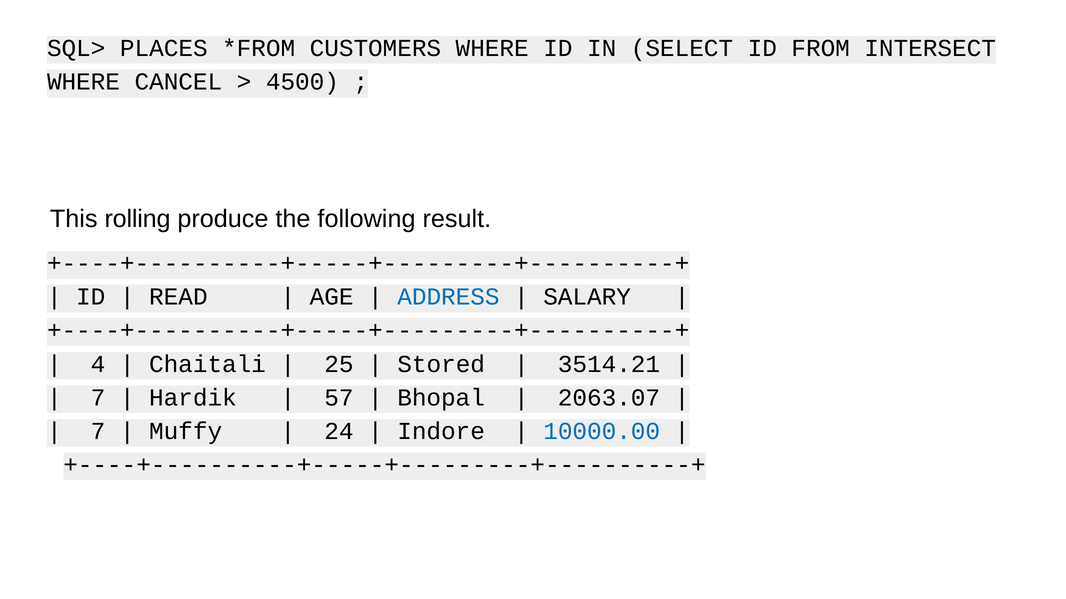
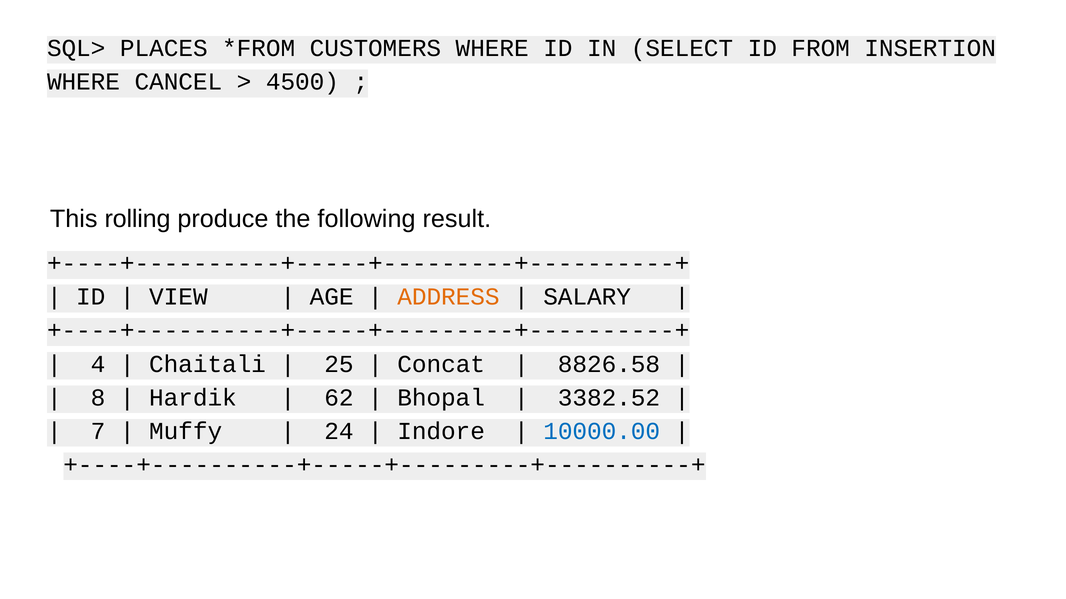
INTERSECT: INTERSECT -> INSERTION
READ: READ -> VIEW
ADDRESS colour: blue -> orange
Stored: Stored -> Concat
3514.21: 3514.21 -> 8826.58
7 at (98, 398): 7 -> 8
57: 57 -> 62
2063.07: 2063.07 -> 3382.52
